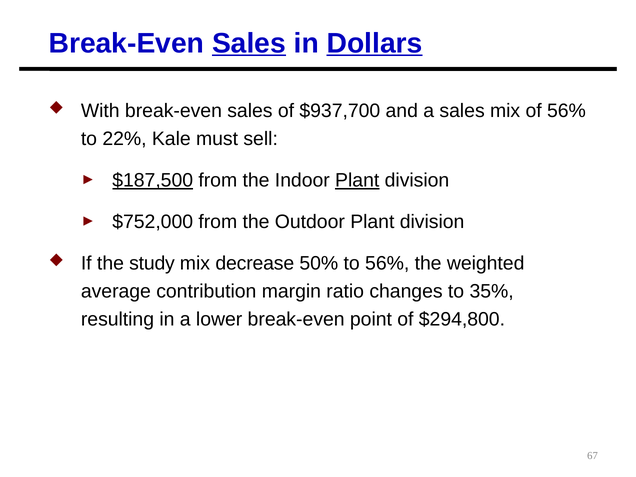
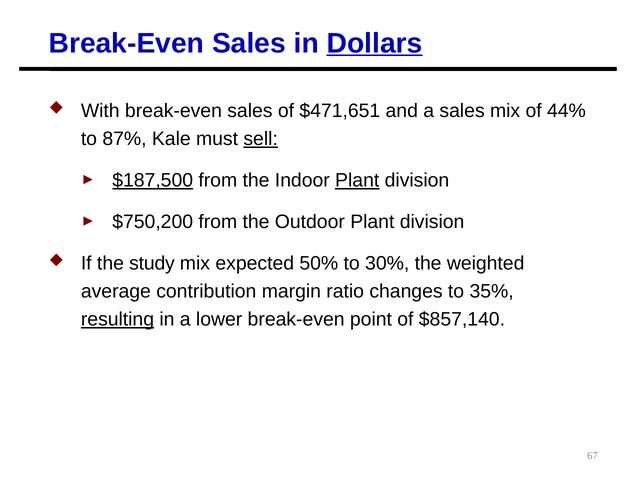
Sales at (249, 43) underline: present -> none
$937,700: $937,700 -> $471,651
of 56%: 56% -> 44%
22%: 22% -> 87%
sell underline: none -> present
$752,000: $752,000 -> $750,200
decrease: decrease -> expected
to 56%: 56% -> 30%
resulting underline: none -> present
$294,800: $294,800 -> $857,140
